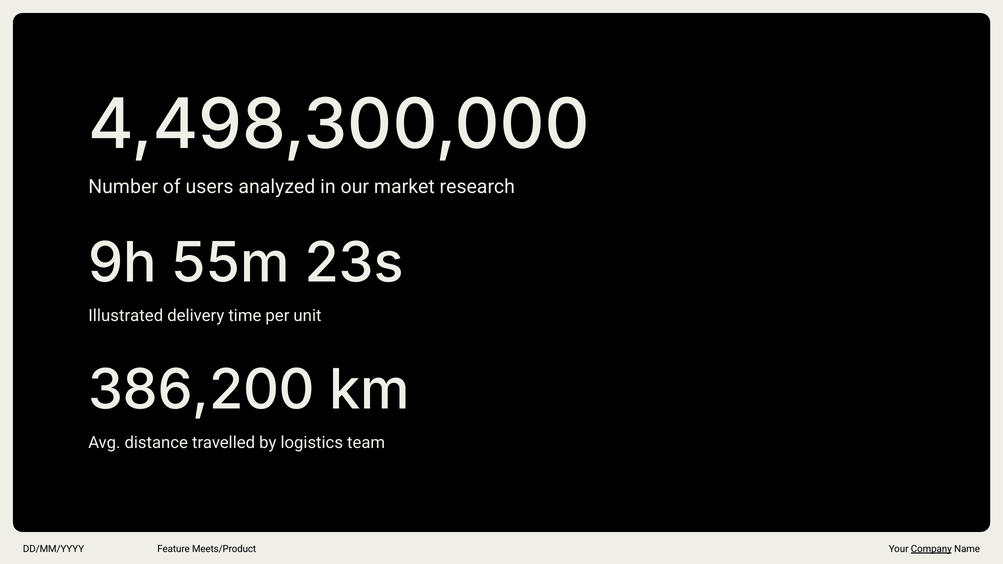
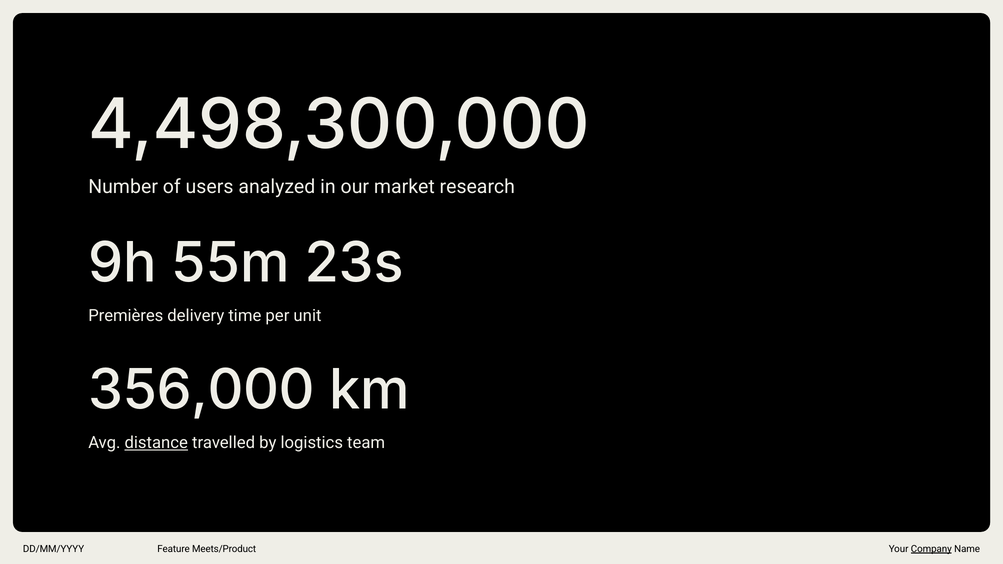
Illustrated: Illustrated -> Premières
386,200: 386,200 -> 356,000
distance underline: none -> present
